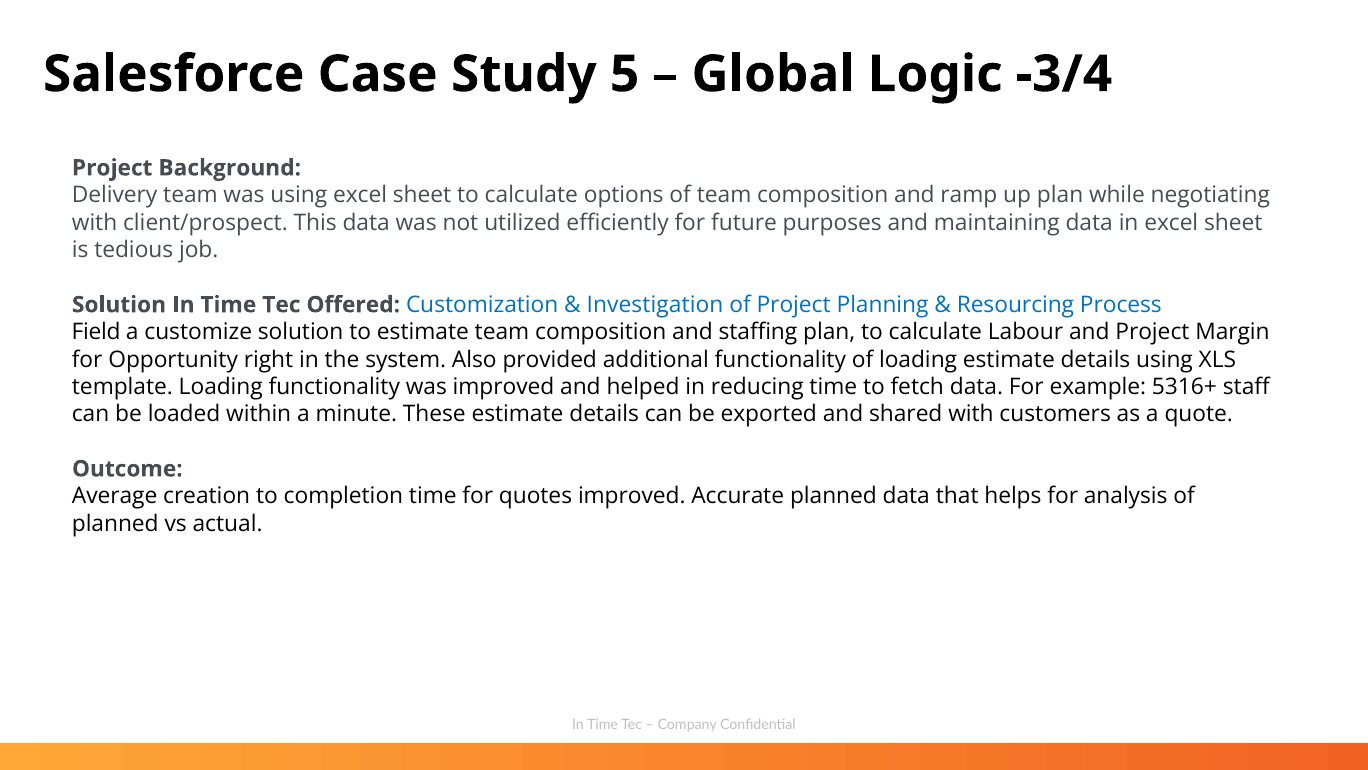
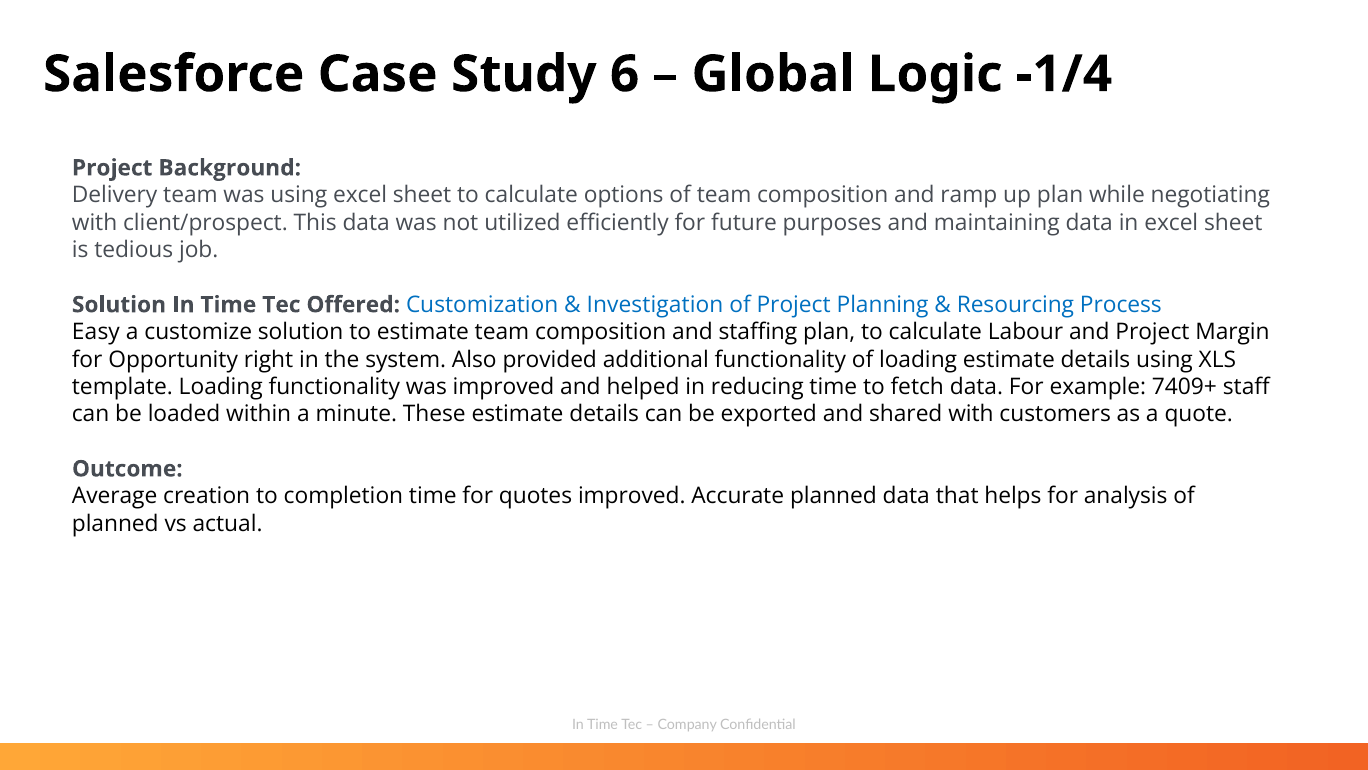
5: 5 -> 6
-3/4: -3/4 -> -1/4
Field: Field -> Easy
5316+: 5316+ -> 7409+
